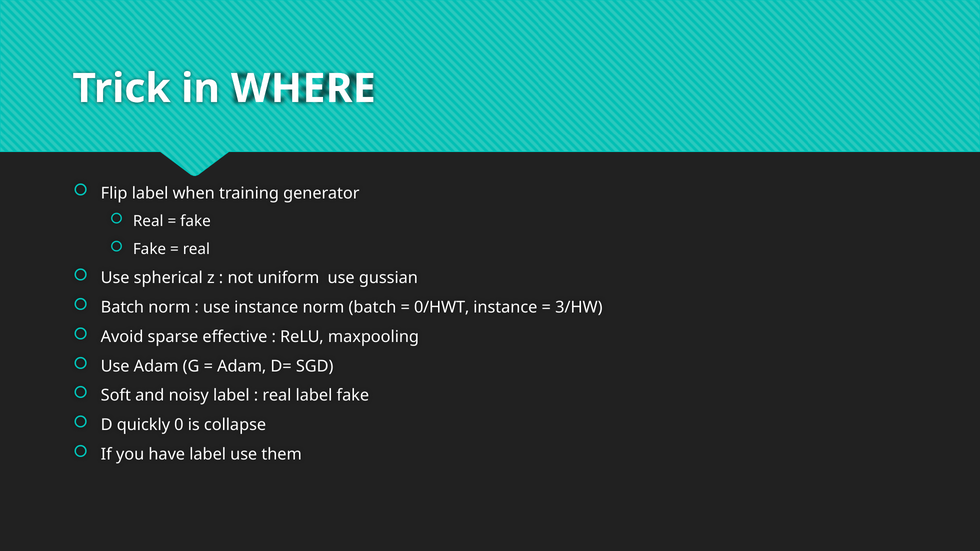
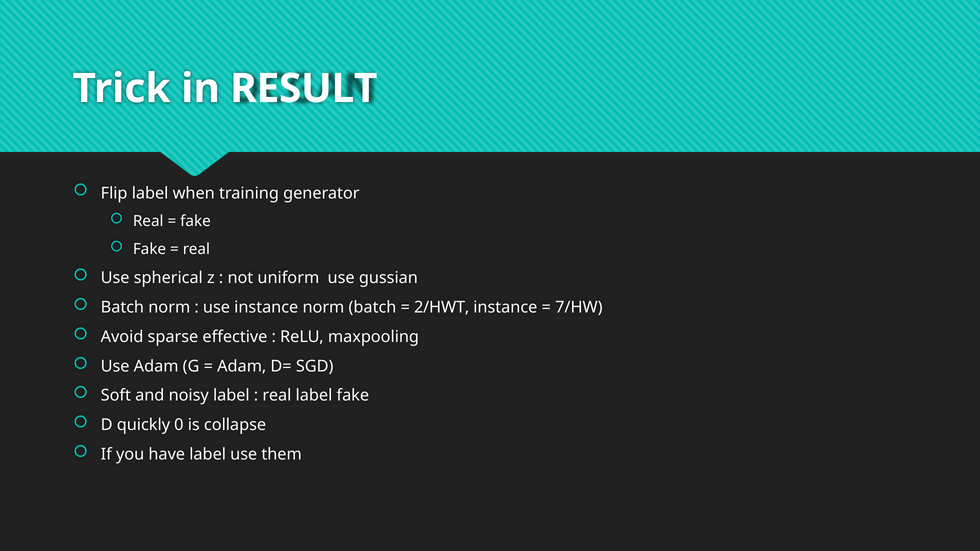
WHERE: WHERE -> RESULT
0/HWT: 0/HWT -> 2/HWT
3/HW: 3/HW -> 7/HW
